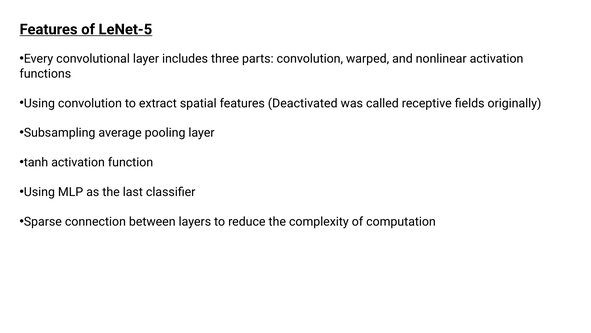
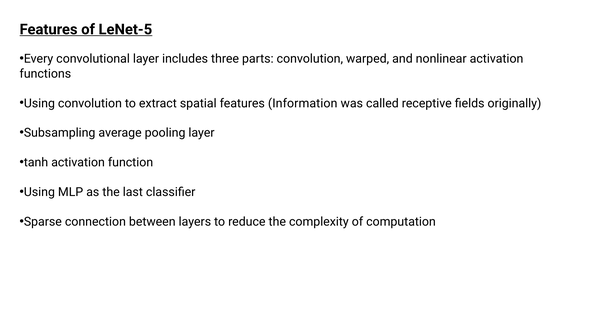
Deactivated: Deactivated -> Information
